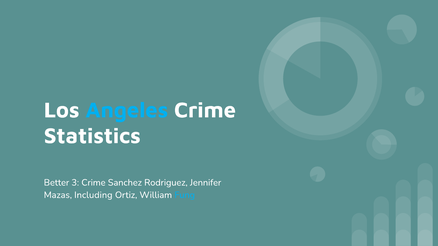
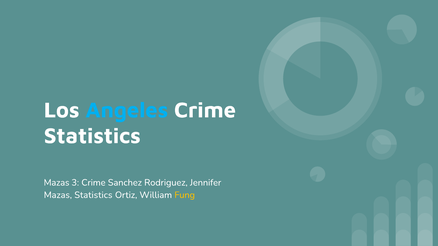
Better at (57, 183): Better -> Mazas
Mazas Including: Including -> Statistics
Fung colour: light blue -> yellow
